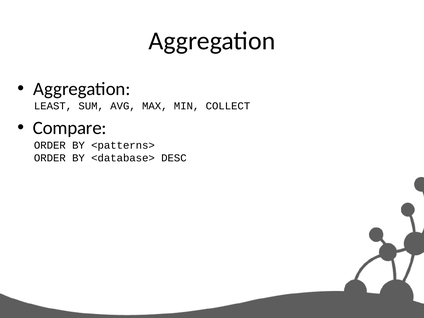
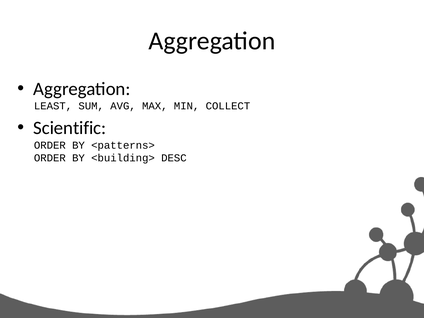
Compare: Compare -> Scientific
<database>: <database> -> <building>
